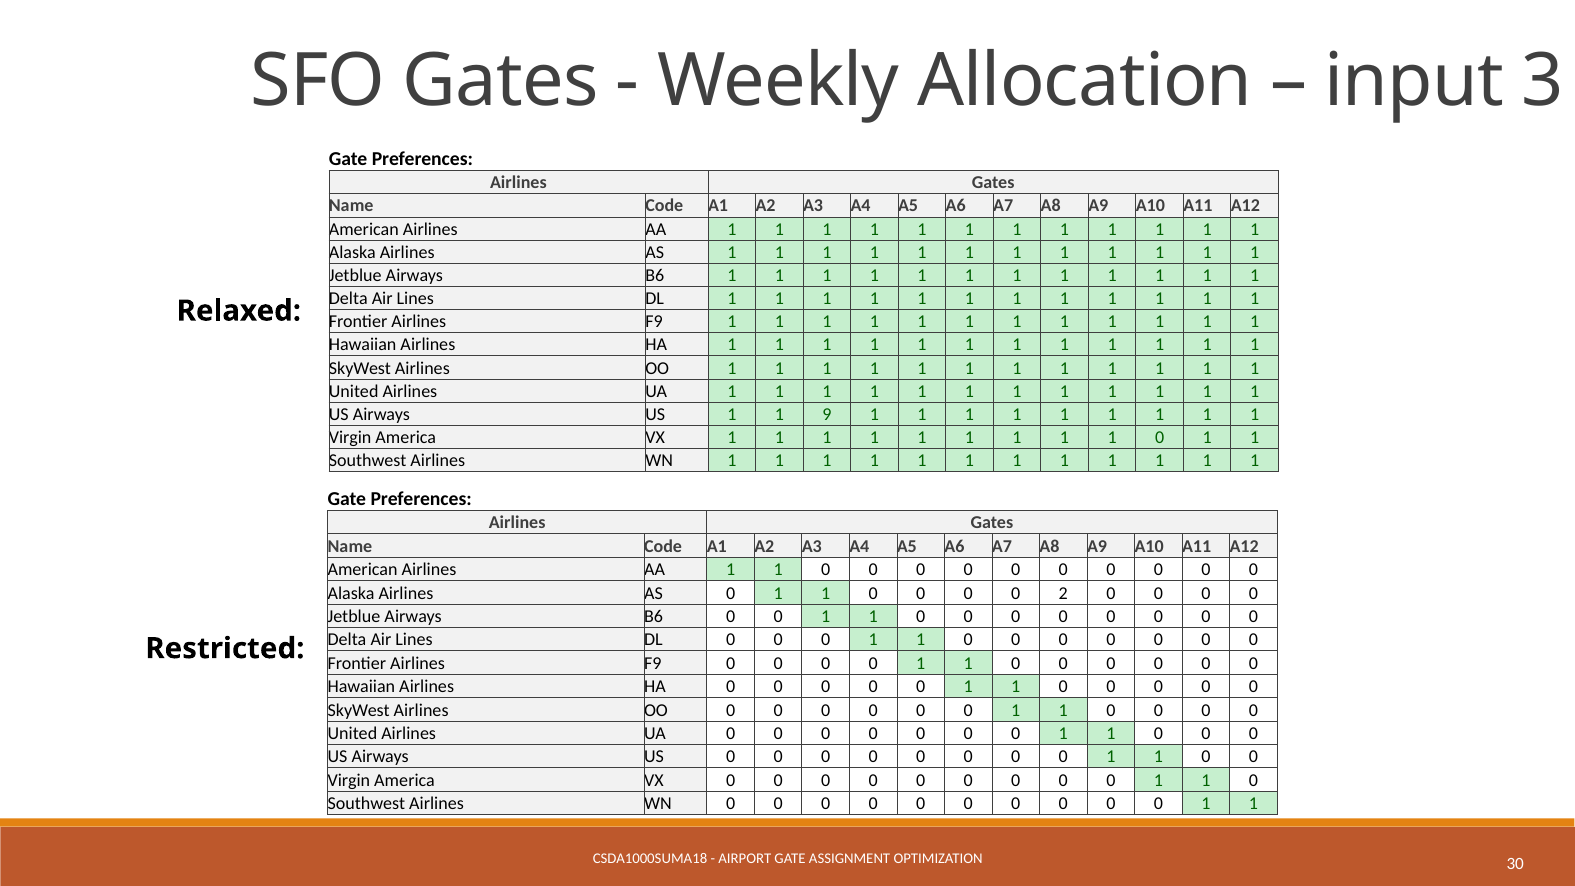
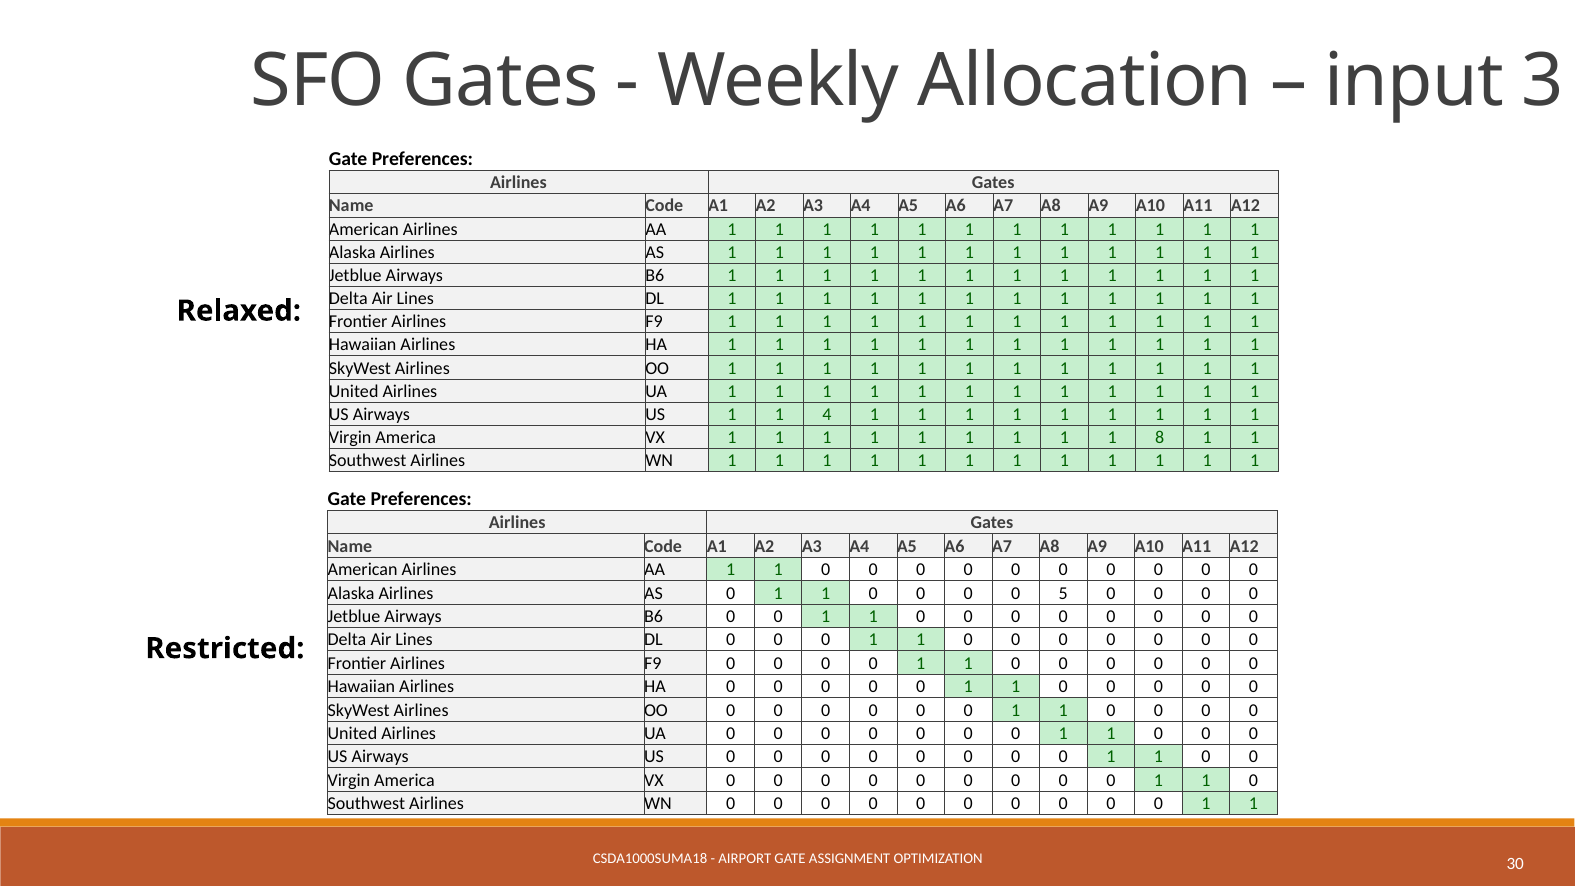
9: 9 -> 4
1 1 1 0: 0 -> 8
2: 2 -> 5
